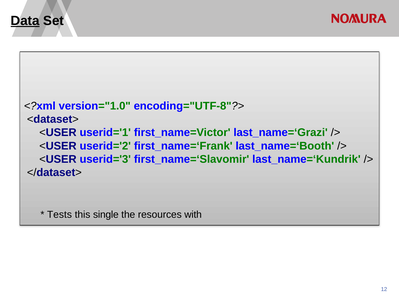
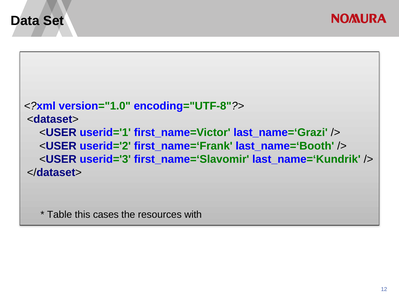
Data underline: present -> none
Tests: Tests -> Table
single: single -> cases
